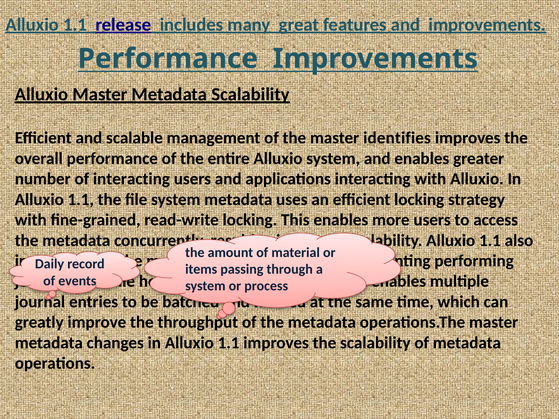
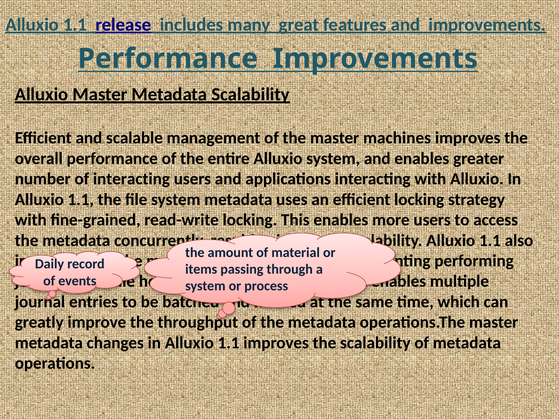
identifies: identifies -> machines
